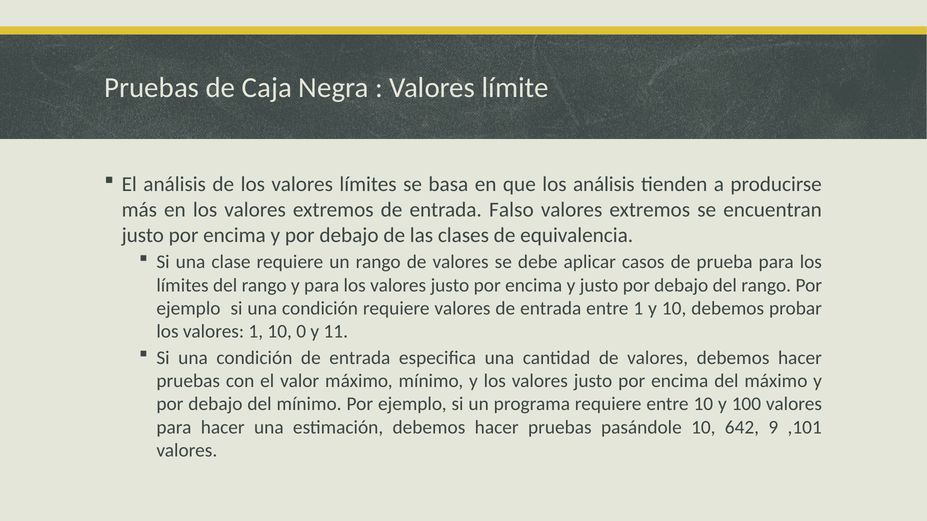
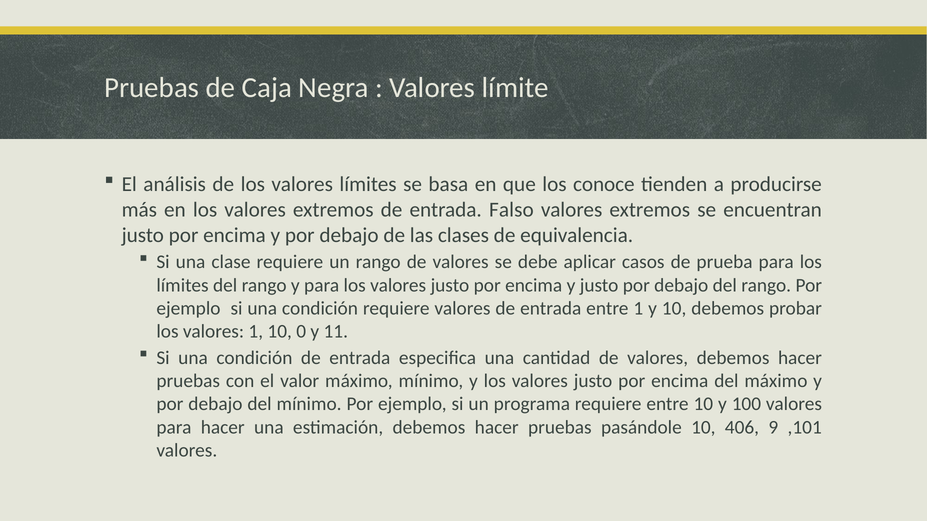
los análisis: análisis -> conoce
642: 642 -> 406
